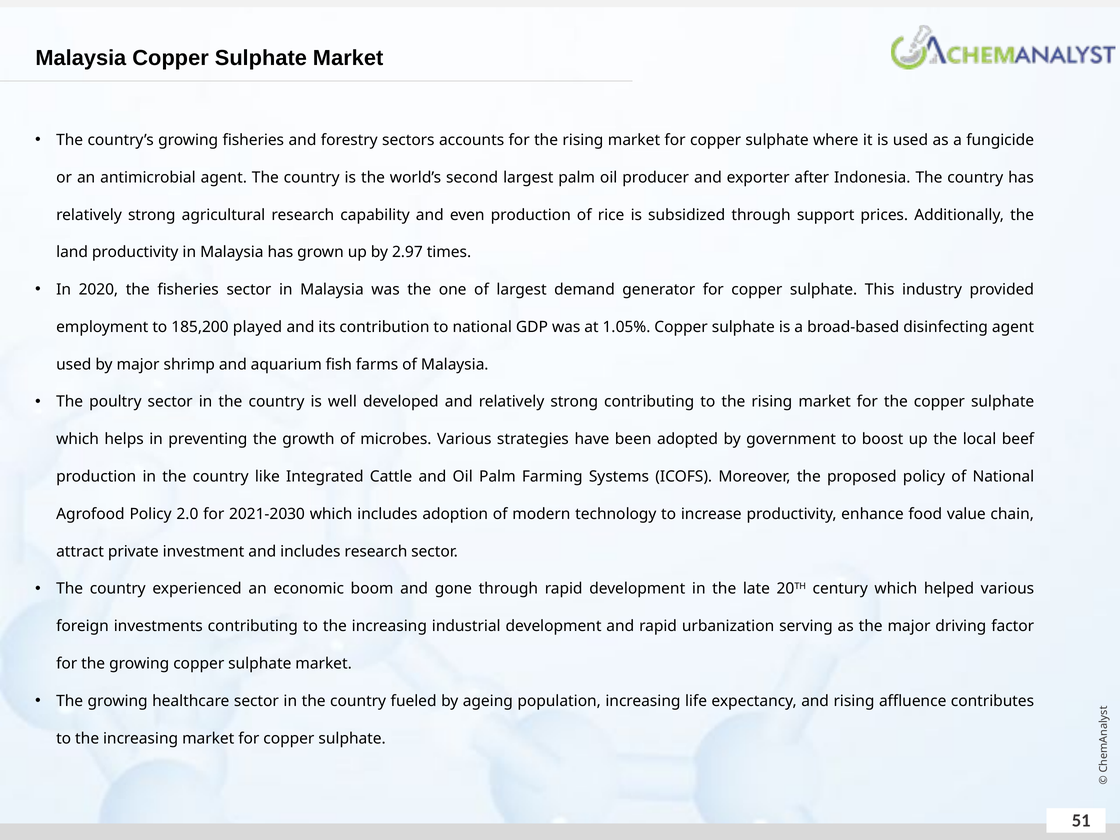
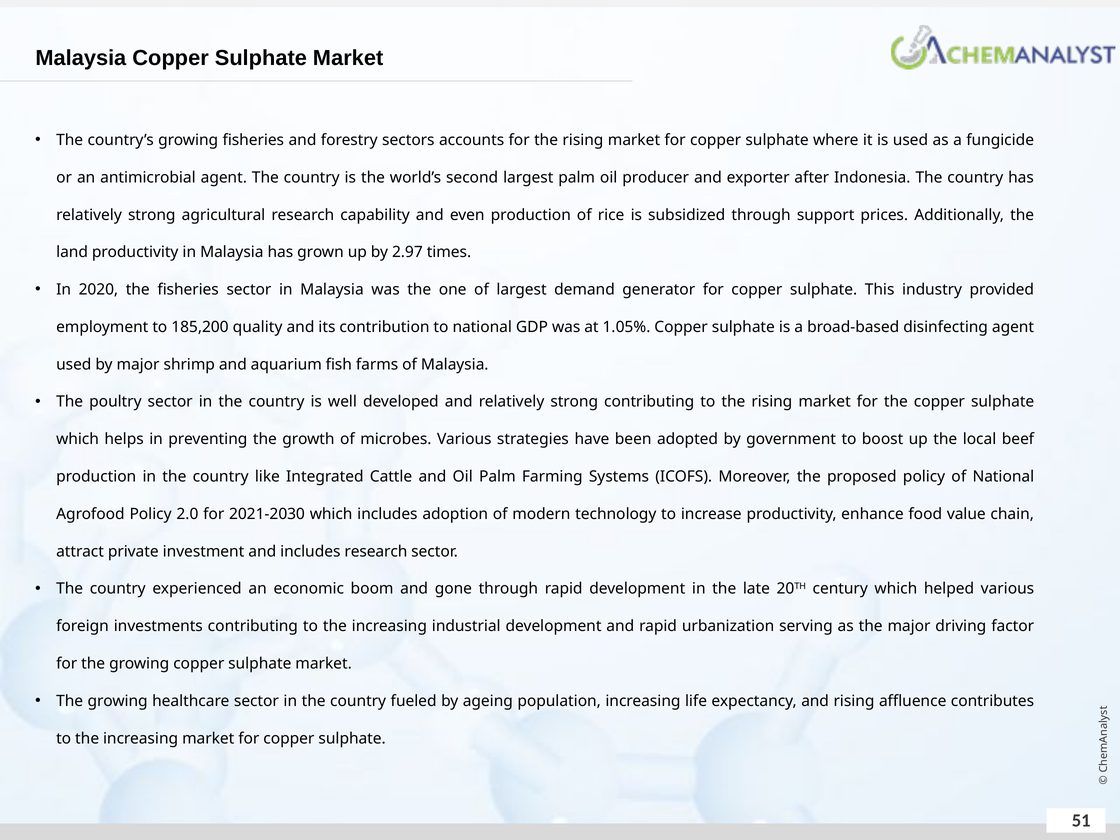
played: played -> quality
